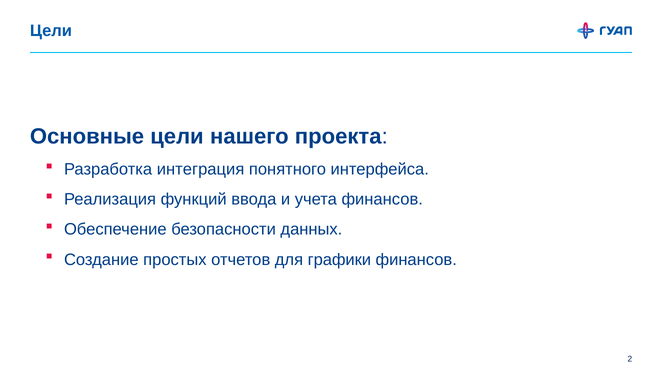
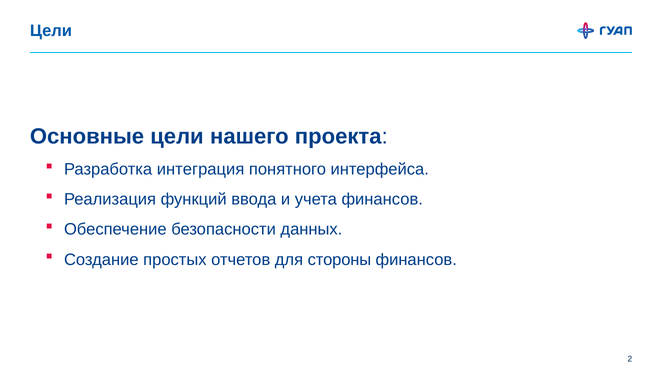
графики: графики -> стороны
